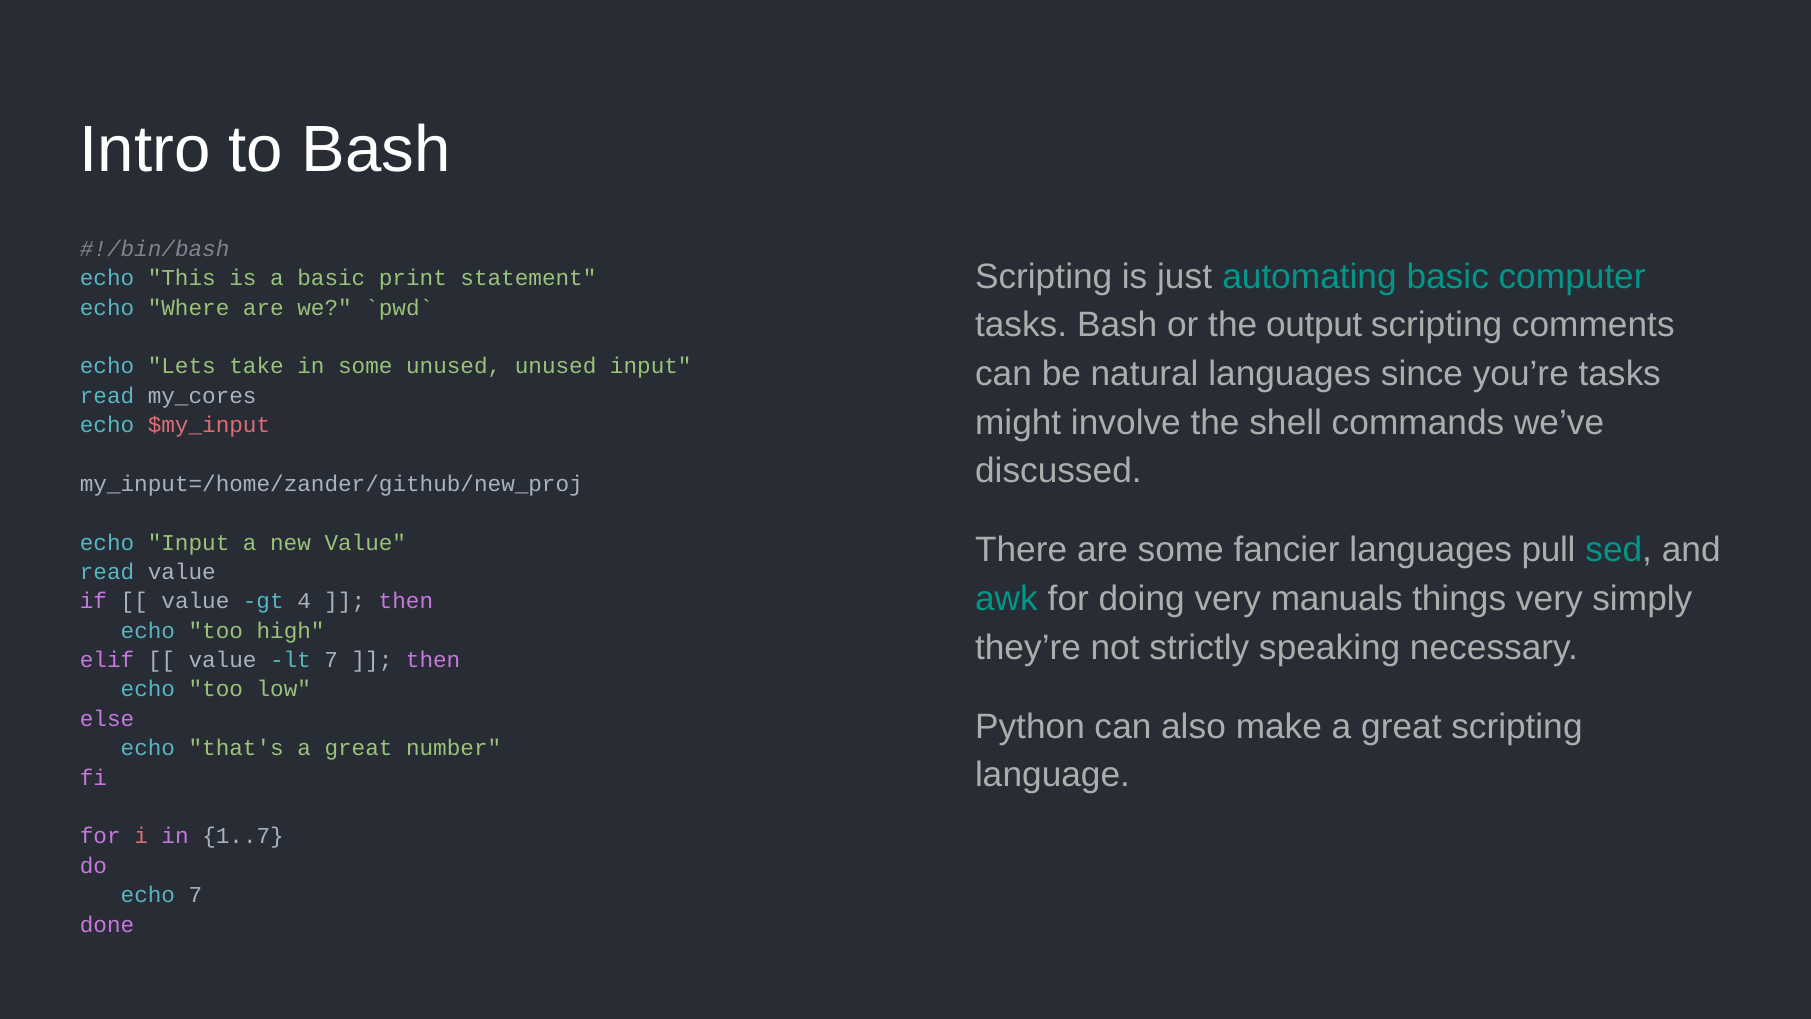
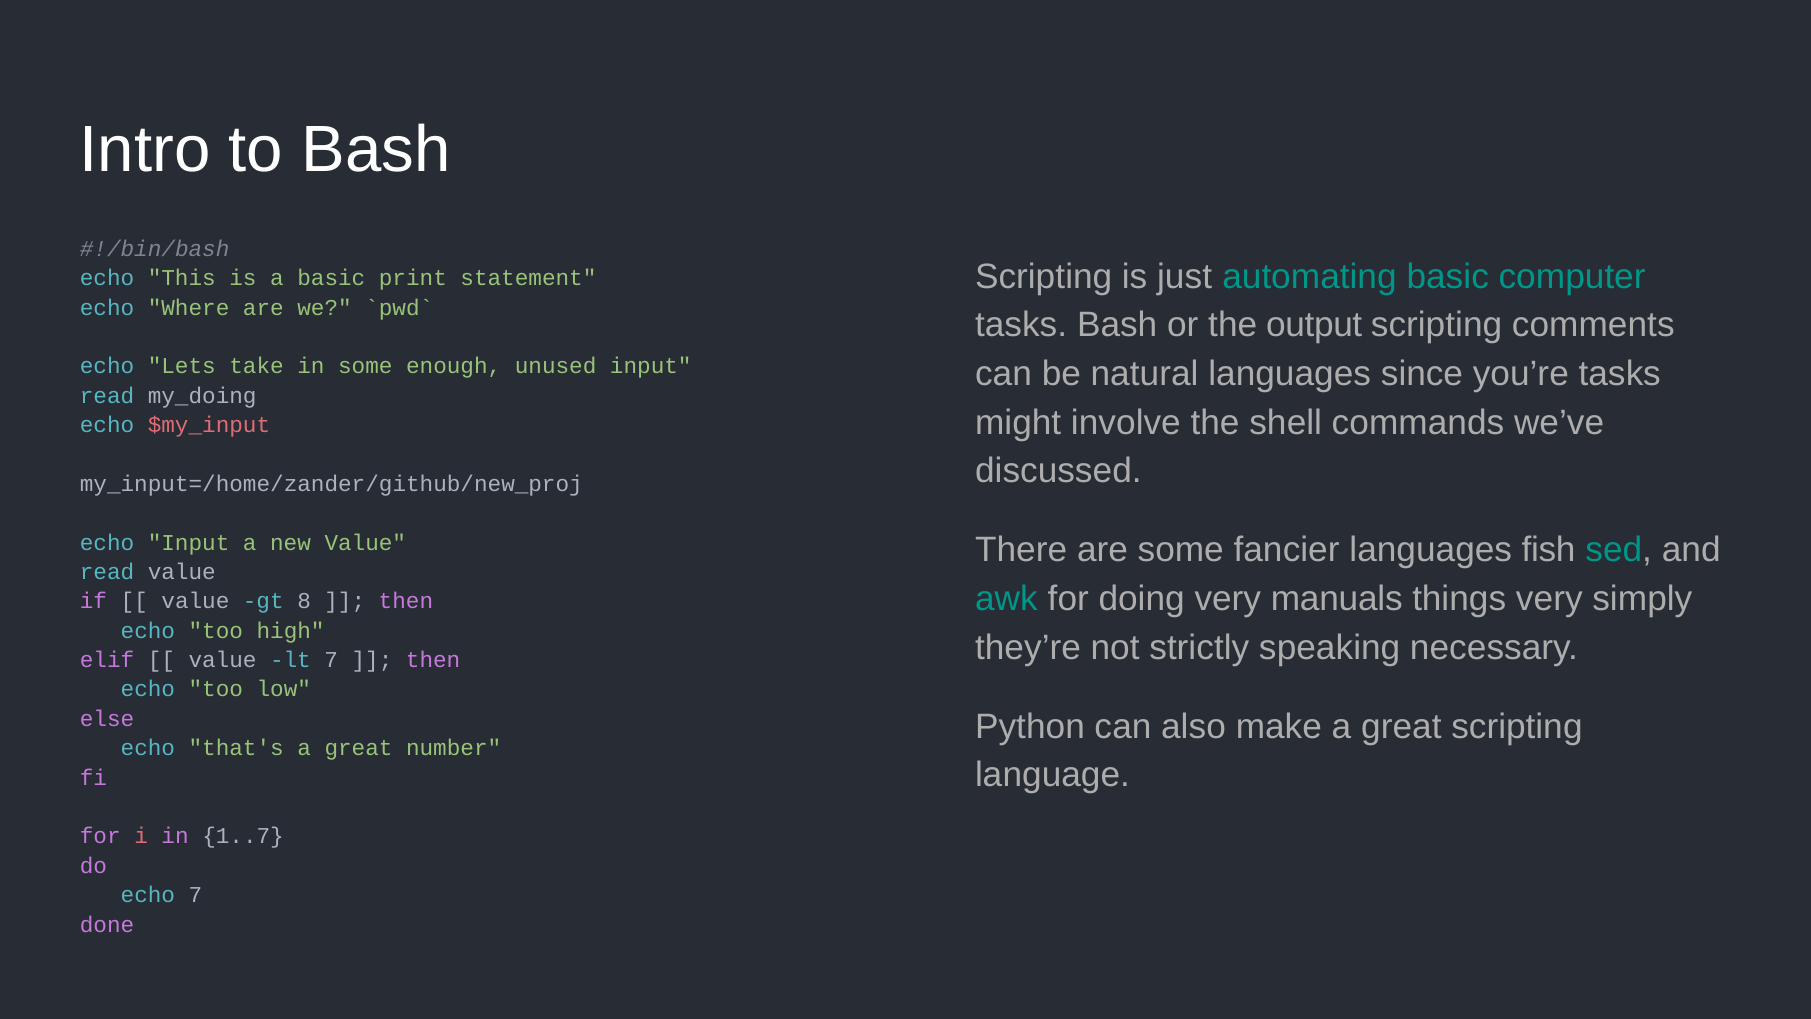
some unused: unused -> enough
my_cores: my_cores -> my_doing
pull: pull -> fish
4: 4 -> 8
